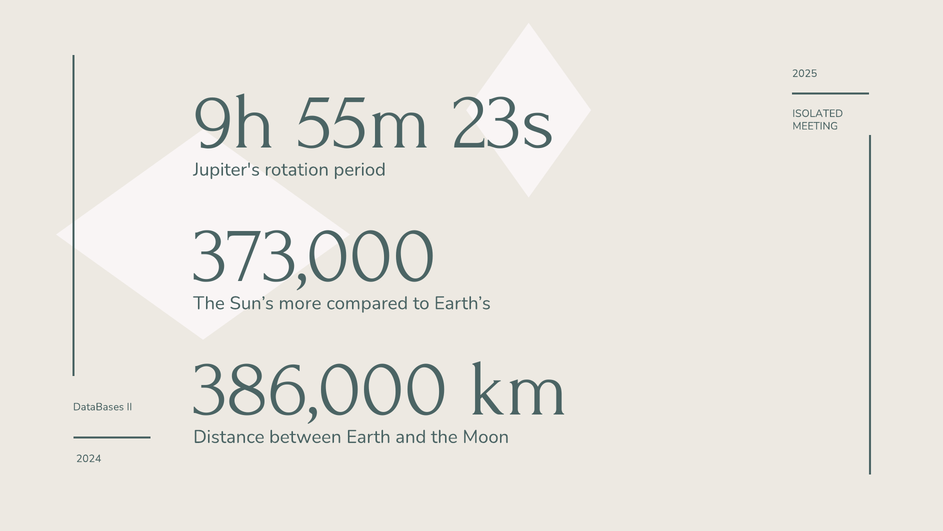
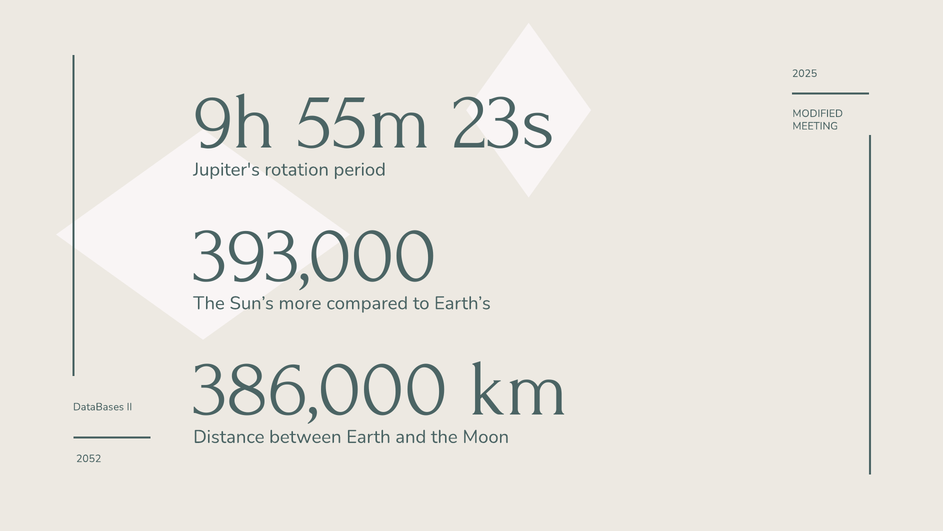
ISOLATED: ISOLATED -> MODIFIED
373,000: 373,000 -> 393,000
2024: 2024 -> 2052
